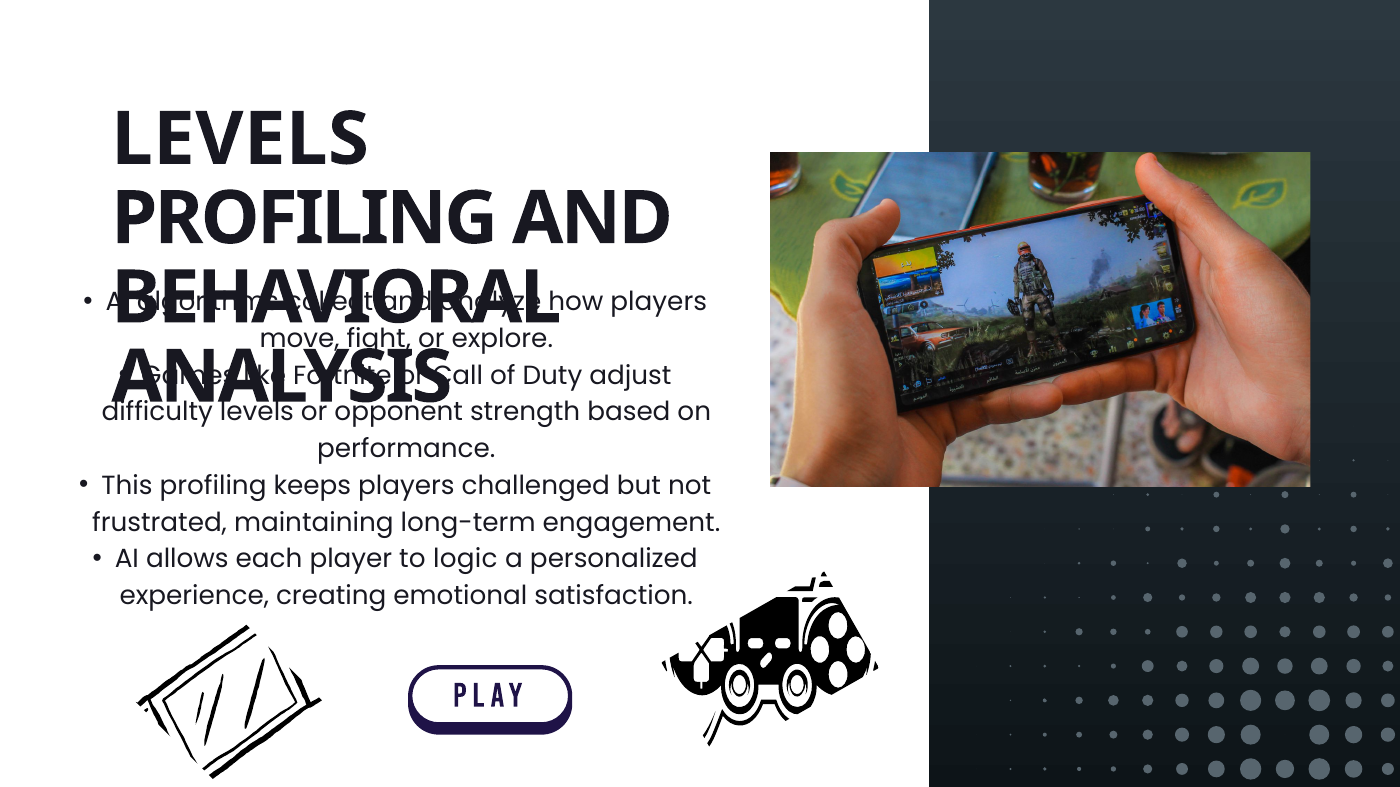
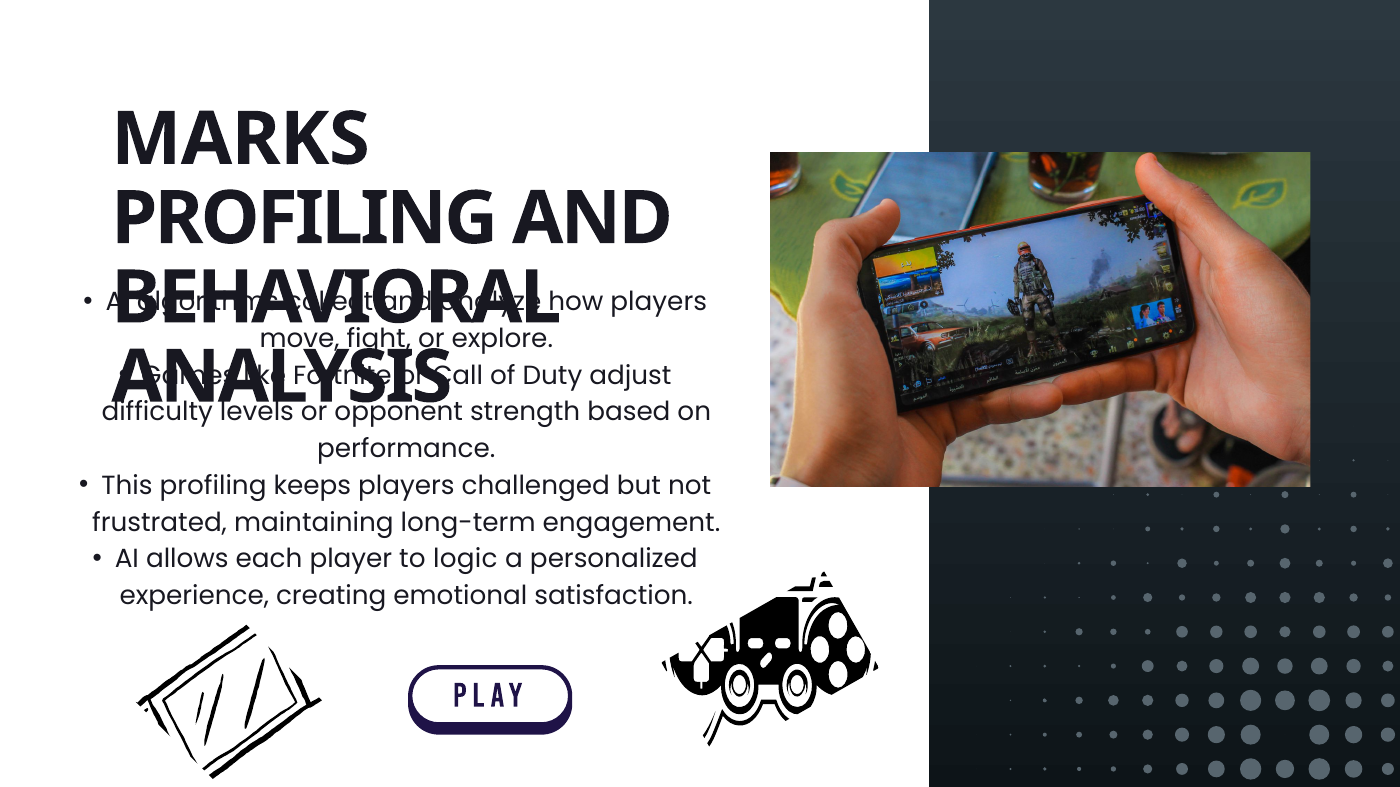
LEVELS at (240, 139): LEVELS -> MARKS
